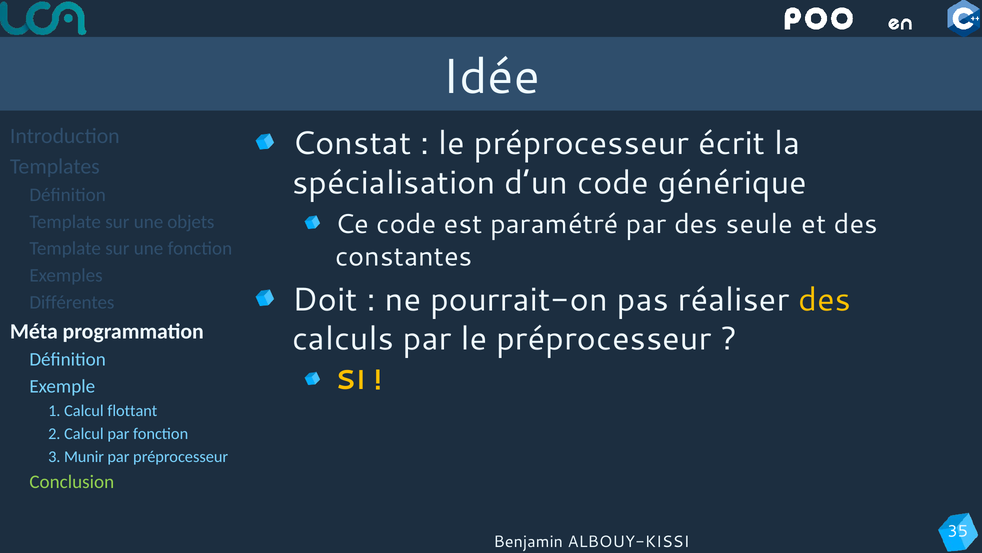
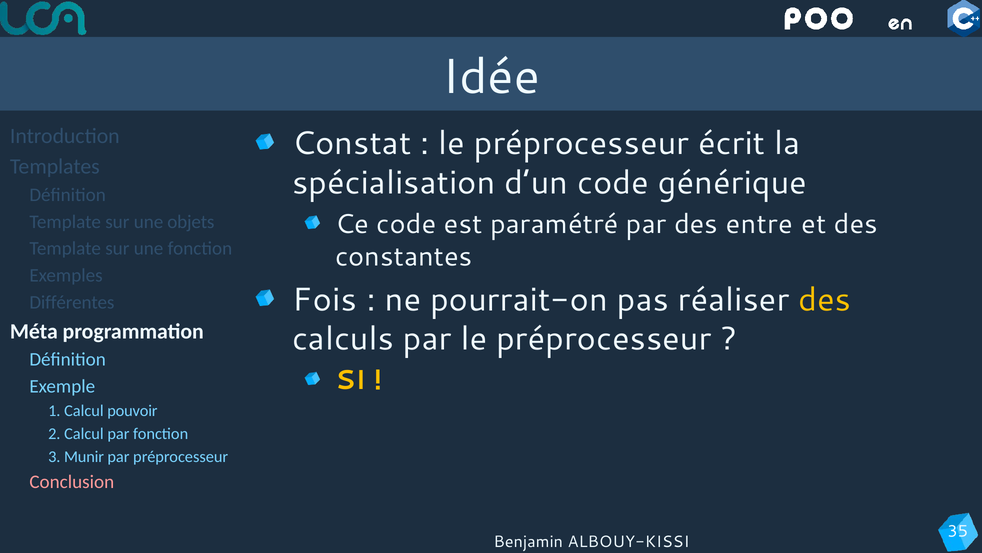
seule: seule -> entre
Doit: Doit -> Fois
flottant: flottant -> pouvoir
Conclusion colour: light green -> pink
